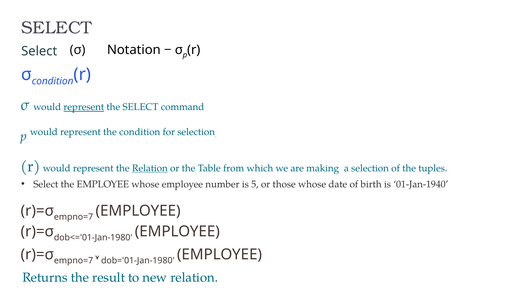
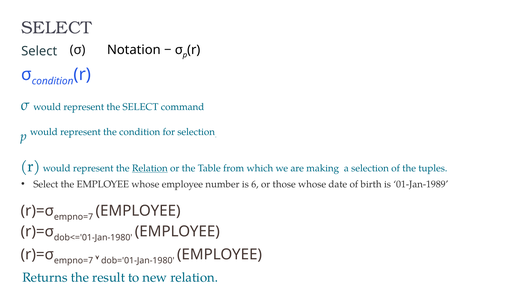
represent at (84, 107) underline: present -> none
5: 5 -> 6
01-Jan-1940: 01-Jan-1940 -> 01-Jan-1989
